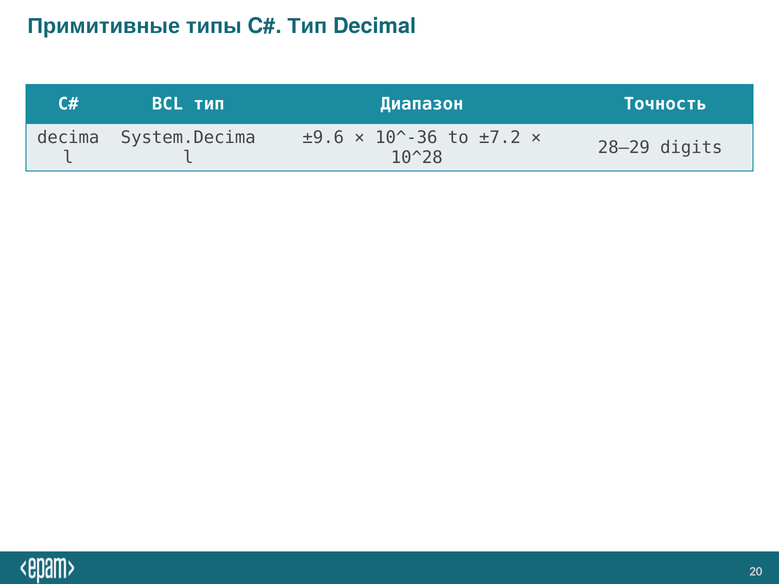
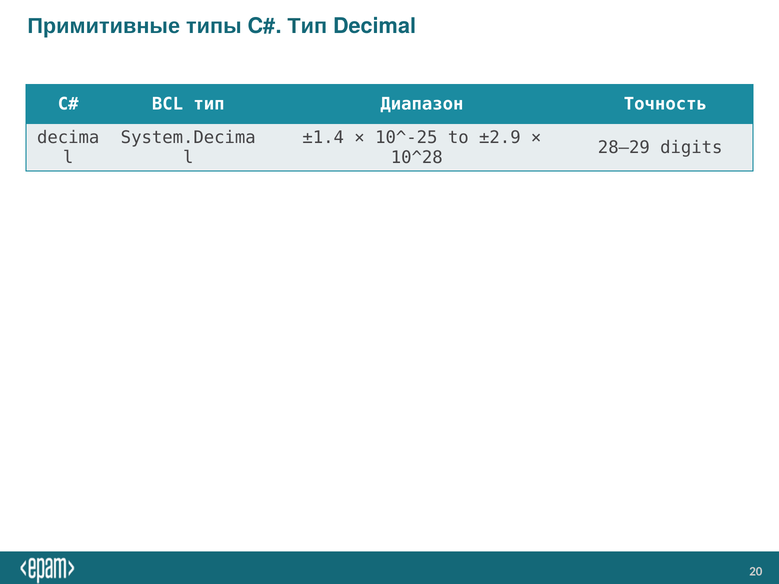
±9.6: ±9.6 -> ±1.4
10^-36: 10^-36 -> 10^-25
±7.2: ±7.2 -> ±2.9
